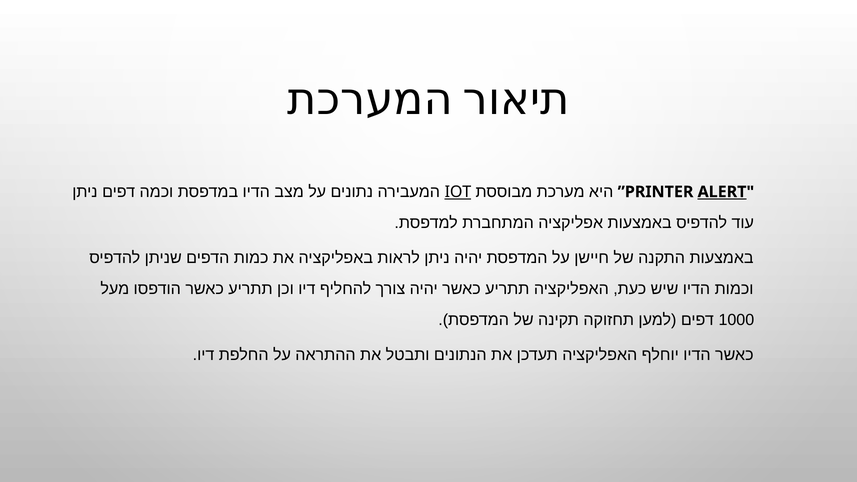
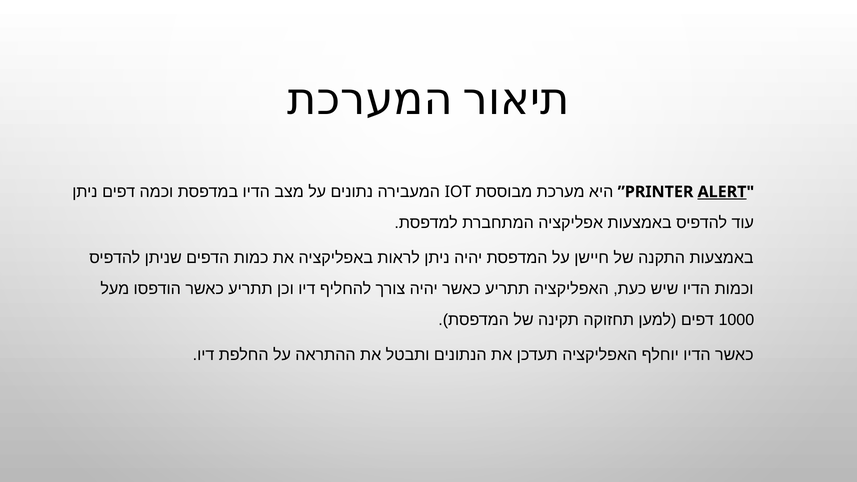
IOT underline: present -> none
